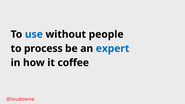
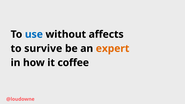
people: people -> affects
process: process -> survive
expert colour: blue -> orange
